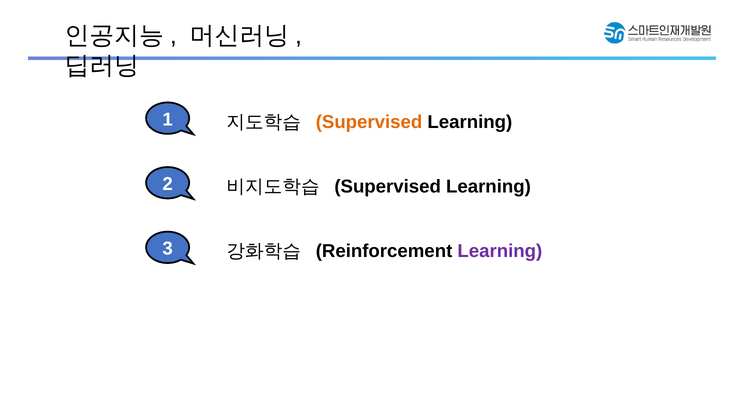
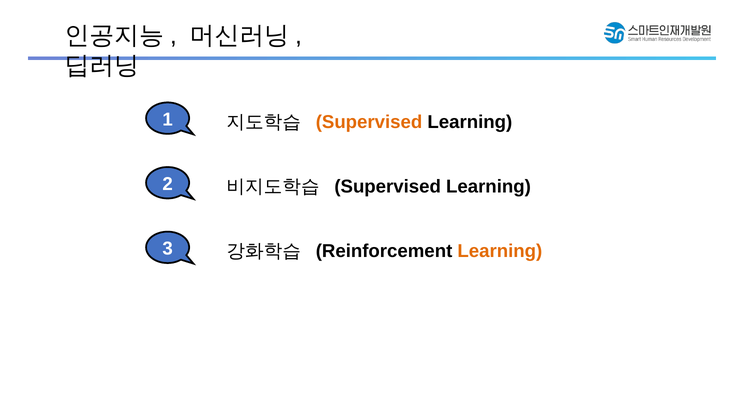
Learning at (500, 251) colour: purple -> orange
